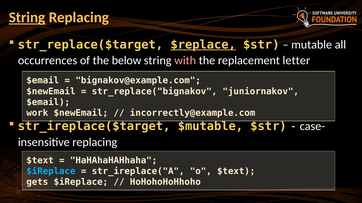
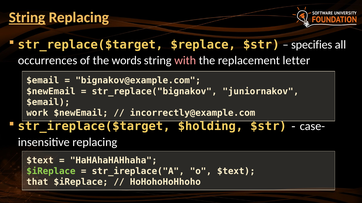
$replace underline: present -> none
mutable: mutable -> specifies
below: below -> words
$mutable: $mutable -> $holding
$iReplace at (51, 172) colour: light blue -> light green
gets: gets -> that
